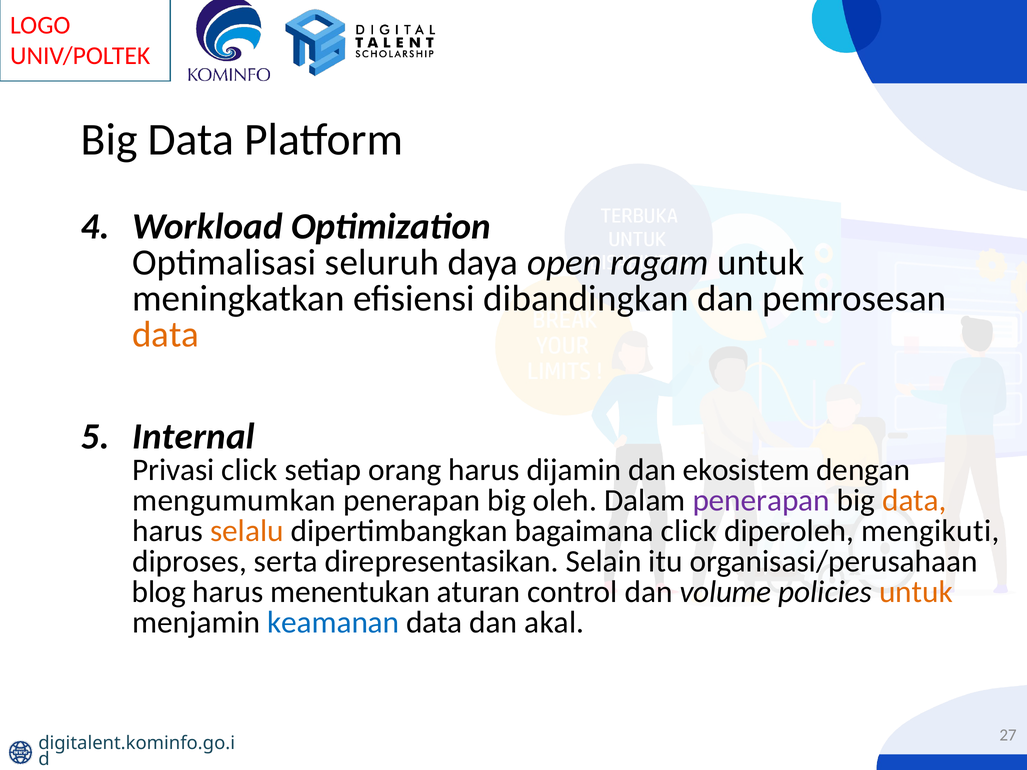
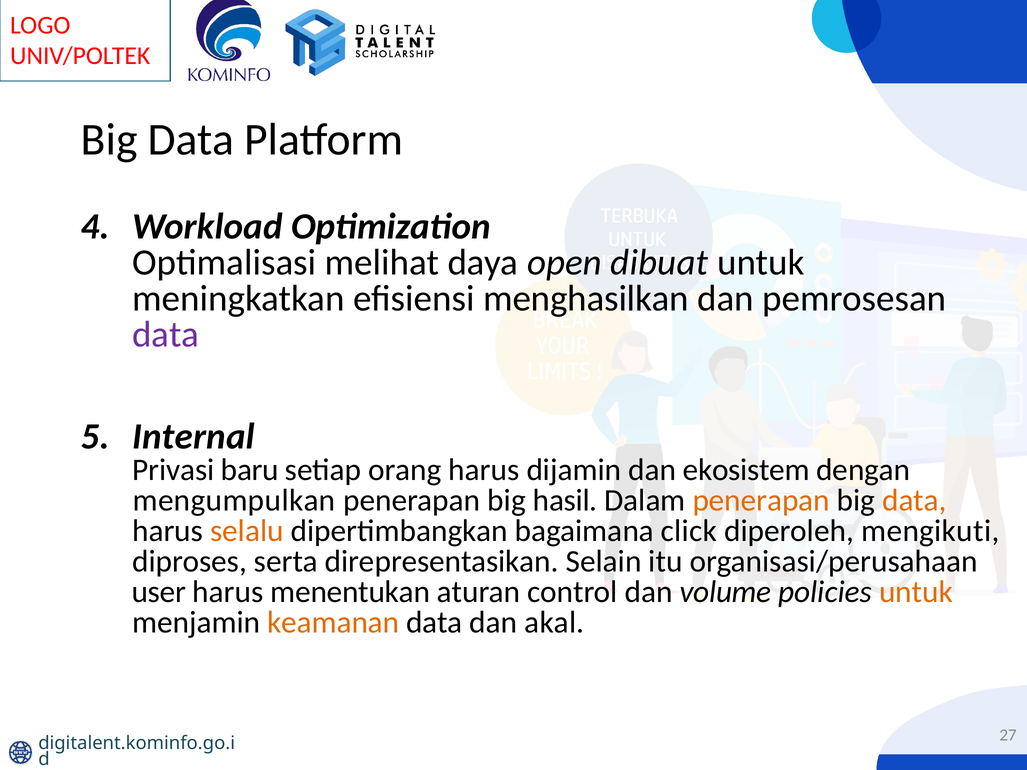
seluruh: seluruh -> melihat
ragam: ragam -> dibuat
dibandingkan: dibandingkan -> menghasilkan
data at (166, 335) colour: orange -> purple
Privasi click: click -> baru
mengumumkan: mengumumkan -> mengumpulkan
oleh: oleh -> hasil
penerapan at (761, 500) colour: purple -> orange
blog: blog -> user
keamanan colour: blue -> orange
